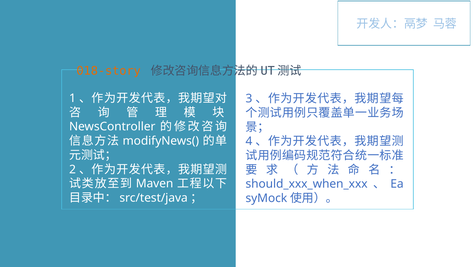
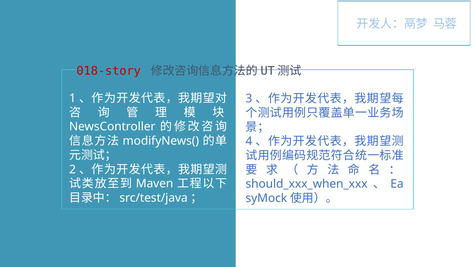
018-story colour: orange -> red
